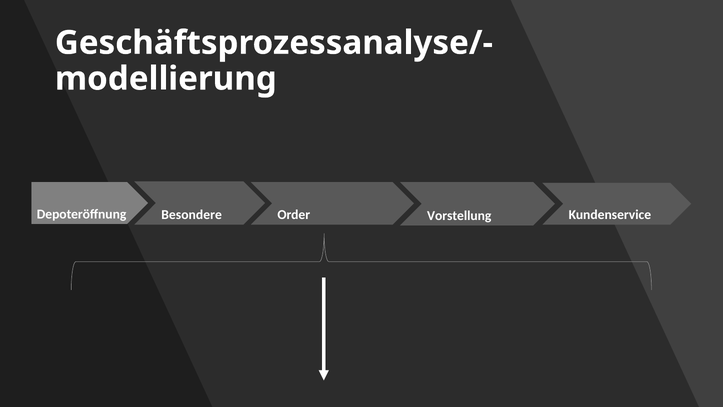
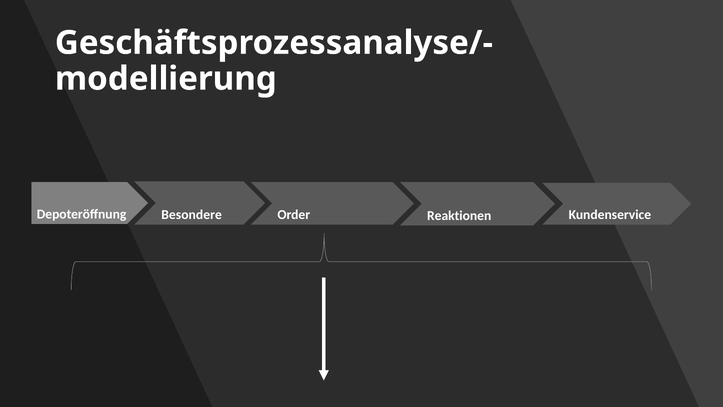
Vorstellung: Vorstellung -> Reaktionen
